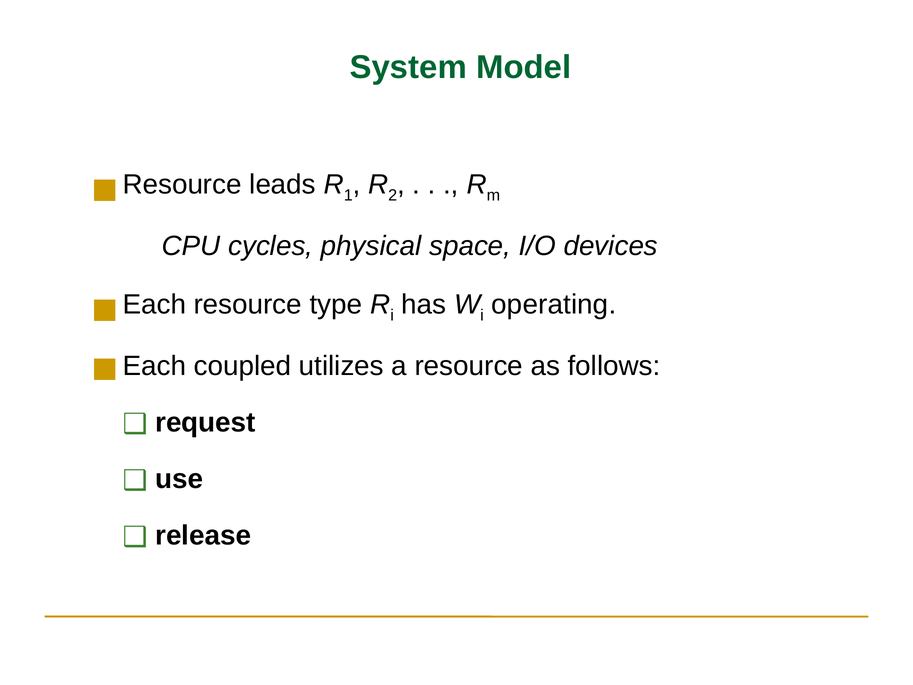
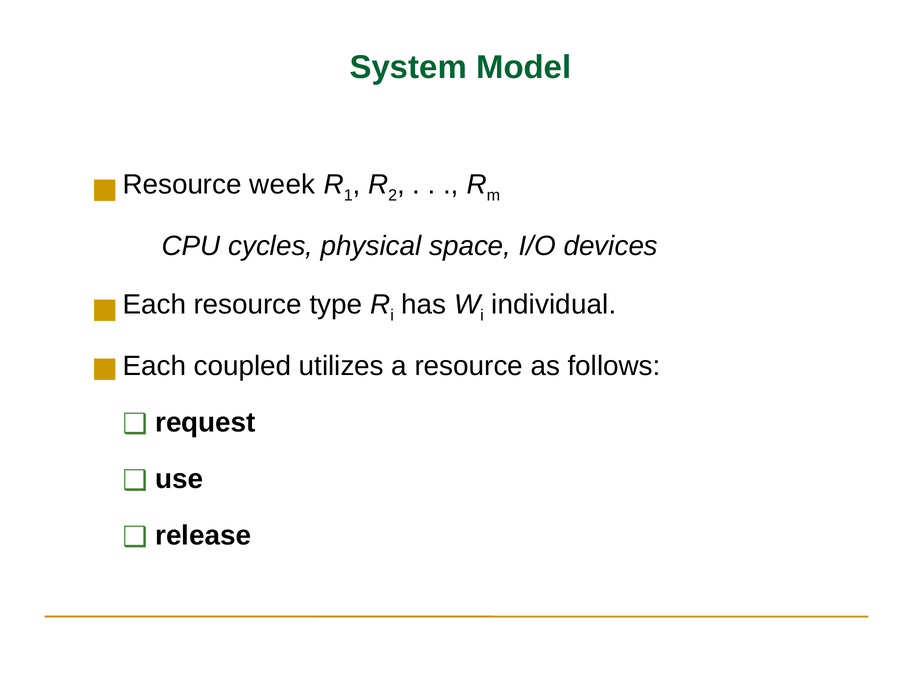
leads: leads -> week
operating: operating -> individual
